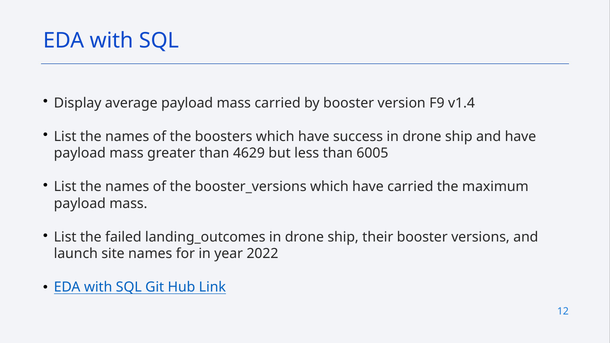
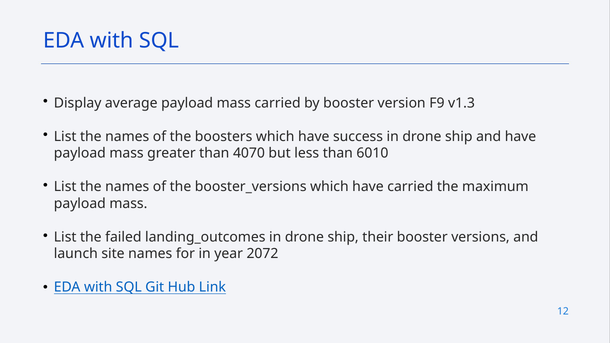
v1.4: v1.4 -> v1.3
4629: 4629 -> 4070
6005: 6005 -> 6010
2022: 2022 -> 2072
